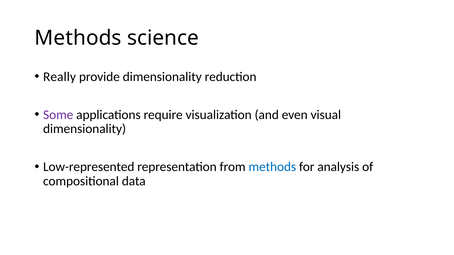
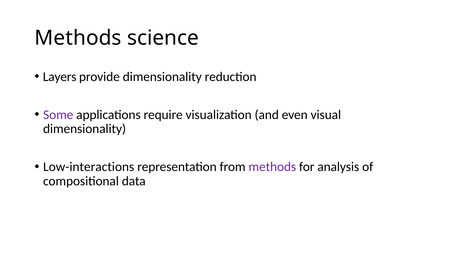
Really: Really -> Layers
Low-represented: Low-represented -> Low-interactions
methods at (272, 167) colour: blue -> purple
